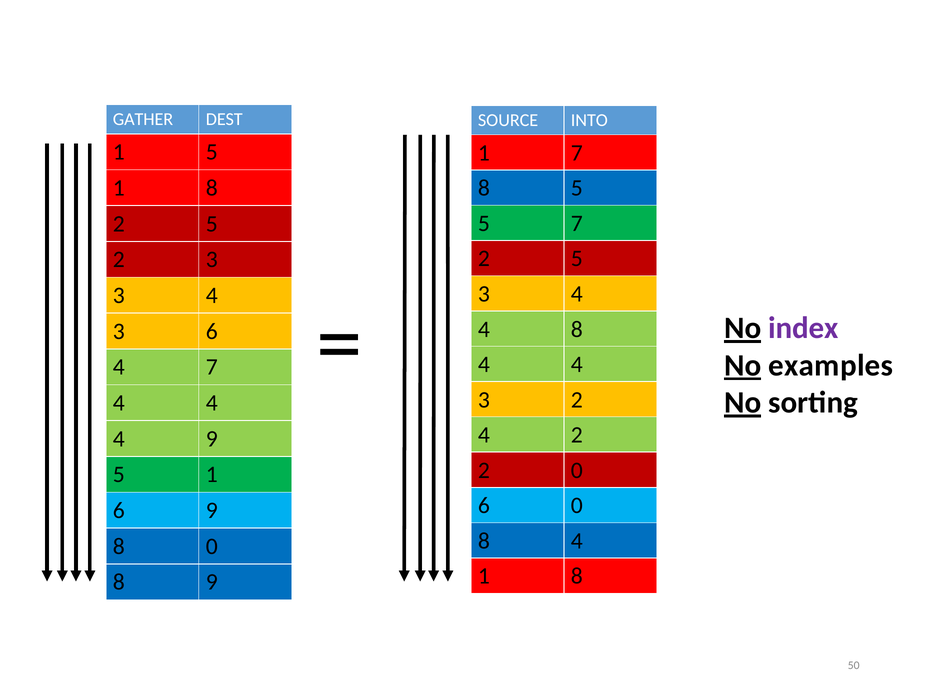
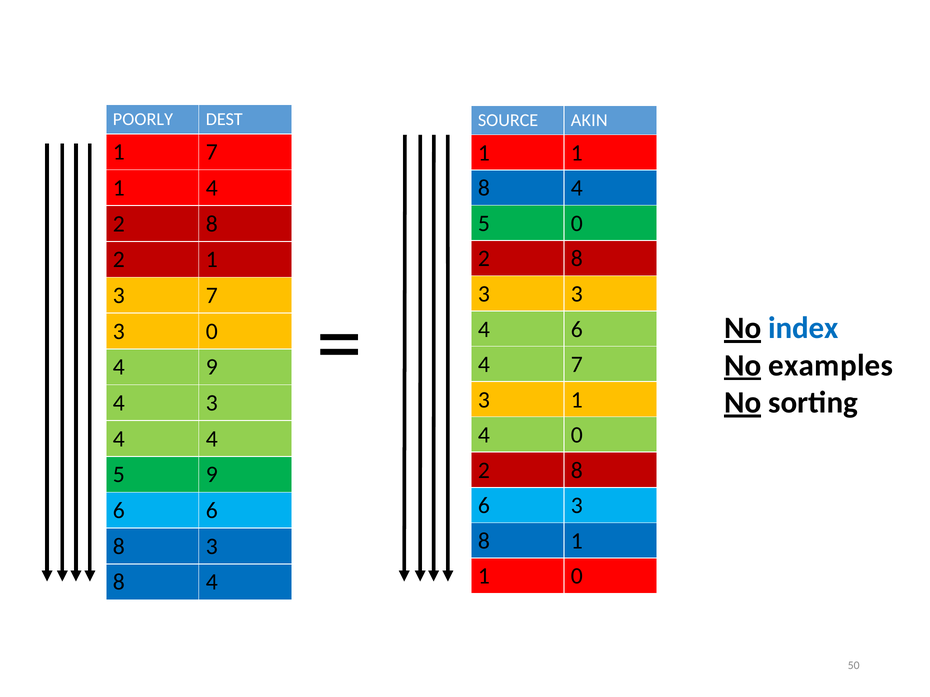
GATHER: GATHER -> POORLY
INTO: INTO -> AKIN
1 5: 5 -> 7
7 at (577, 153): 7 -> 1
8 at (212, 188): 8 -> 4
5 at (577, 188): 5 -> 4
5 7: 7 -> 0
5 at (212, 224): 5 -> 8
5 at (577, 259): 5 -> 8
2 3: 3 -> 1
4 at (577, 294): 4 -> 3
4 at (212, 296): 4 -> 7
index colour: purple -> blue
4 8: 8 -> 6
3 6: 6 -> 0
4 at (577, 365): 4 -> 7
4 7: 7 -> 9
3 2: 2 -> 1
4 at (212, 403): 4 -> 3
4 2: 2 -> 0
4 9: 9 -> 4
0 at (577, 471): 0 -> 8
1 at (212, 475): 1 -> 9
6 0: 0 -> 3
6 9: 9 -> 6
4 at (577, 541): 4 -> 1
0 at (212, 547): 0 -> 3
8 at (577, 577): 8 -> 0
9 at (212, 583): 9 -> 4
